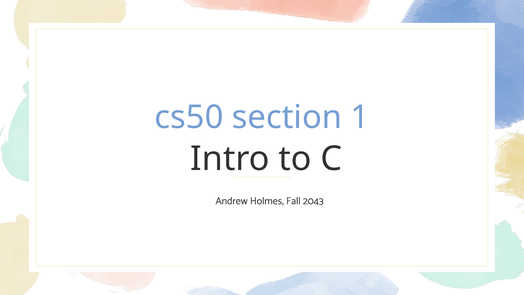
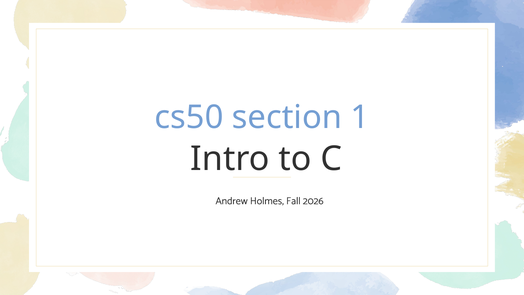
2043: 2043 -> 2026
